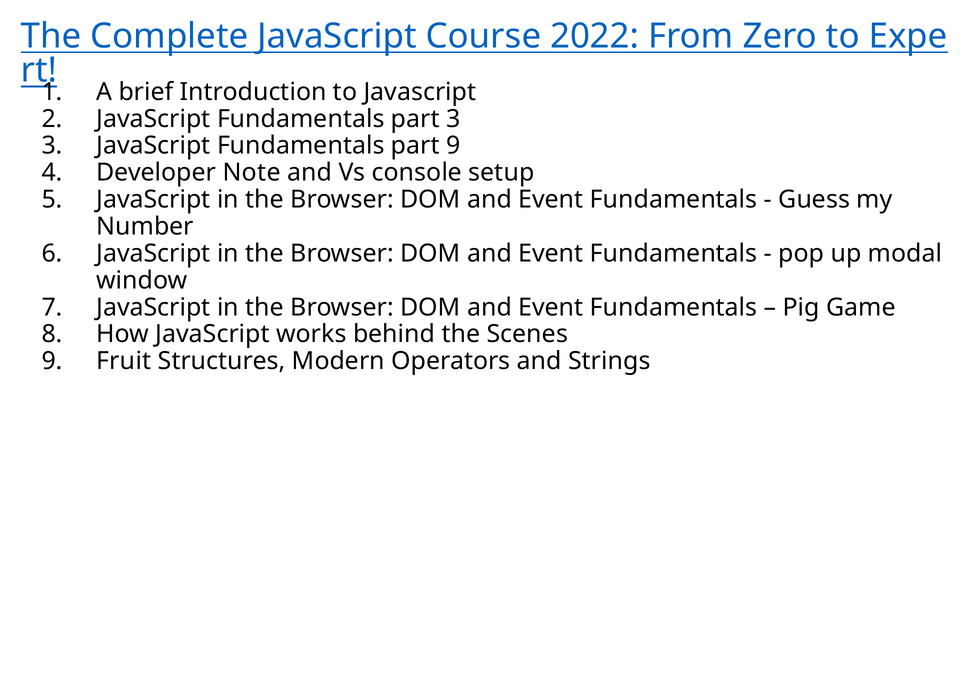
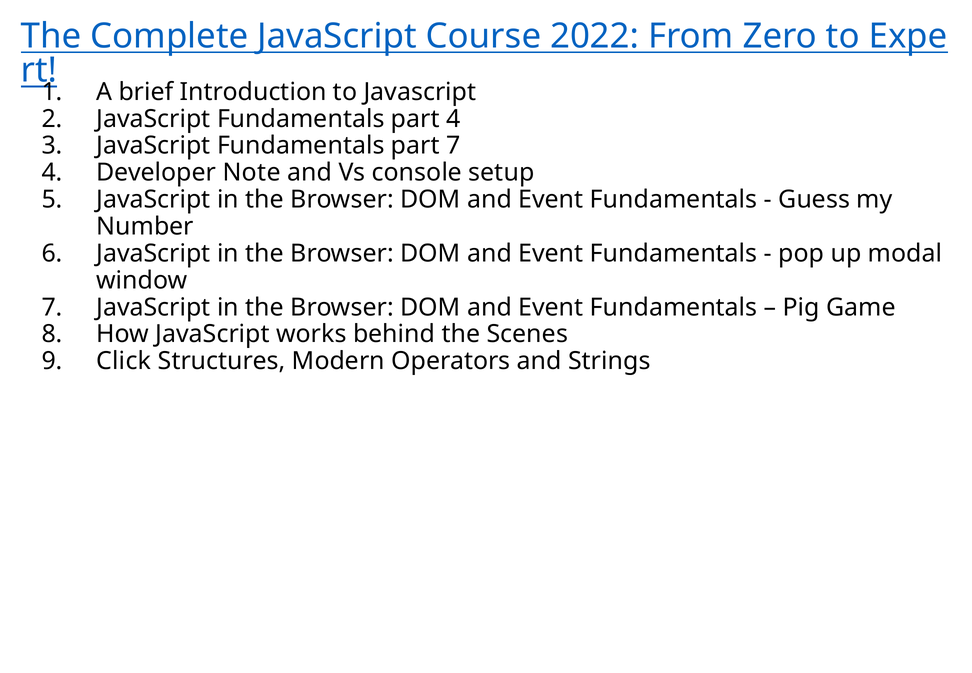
part 3: 3 -> 4
part 9: 9 -> 7
Fruit: Fruit -> Click
